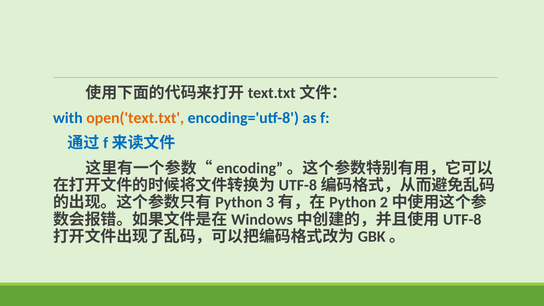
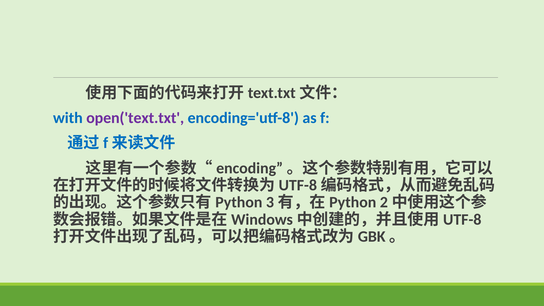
open('text.txt colour: orange -> purple
